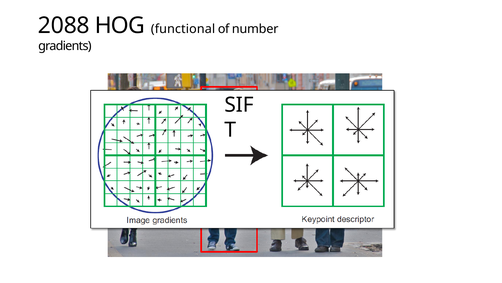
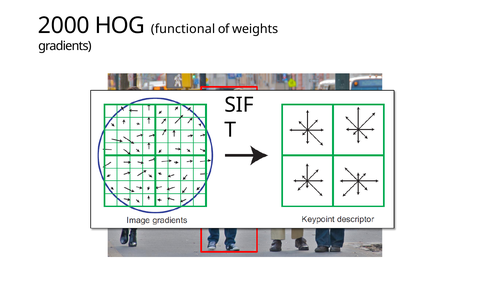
2088: 2088 -> 2000
number: number -> weights
